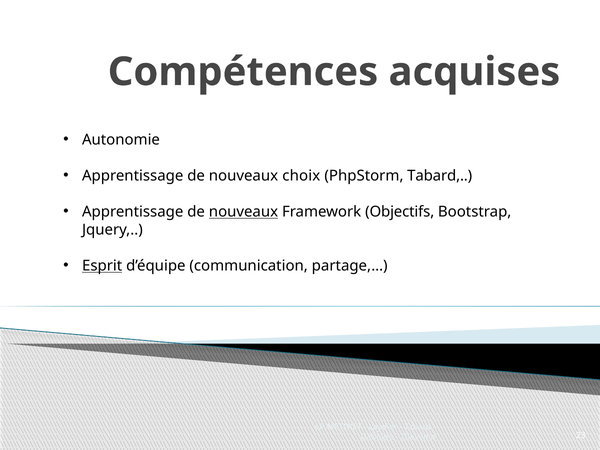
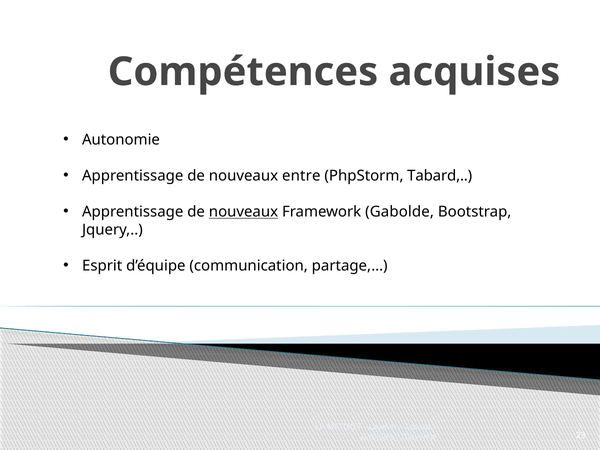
choix: choix -> entre
Framework Objectifs: Objectifs -> Gabolde
Esprit underline: present -> none
